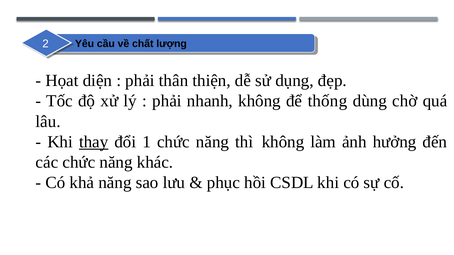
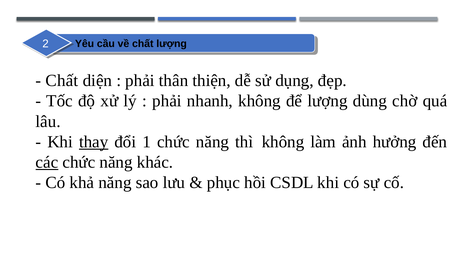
Họat at (62, 81): Họat -> Chất
để thống: thống -> lượng
các underline: none -> present
